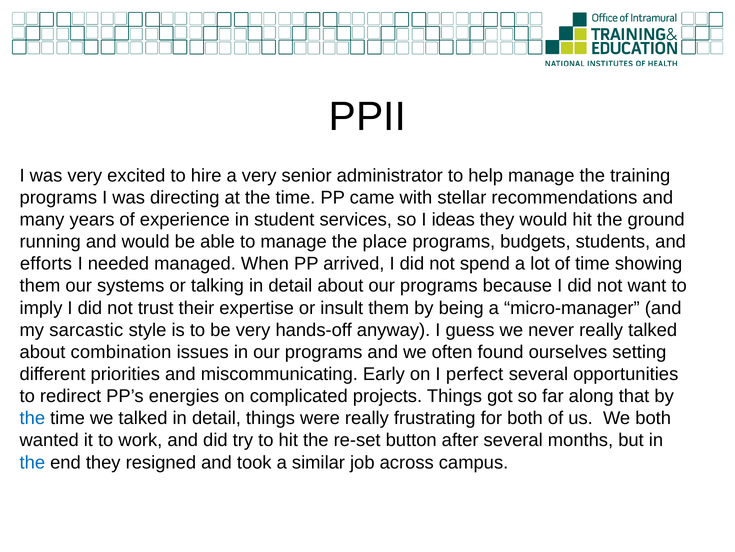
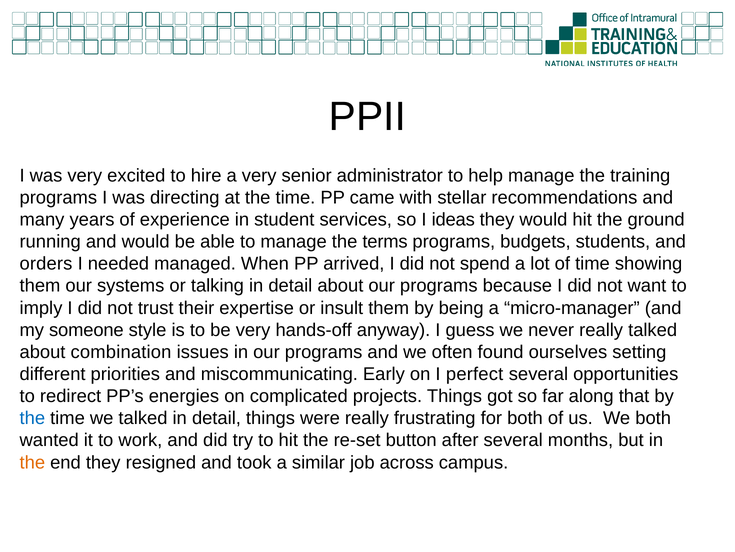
place: place -> terms
efforts: efforts -> orders
sarcastic: sarcastic -> someone
the at (32, 462) colour: blue -> orange
